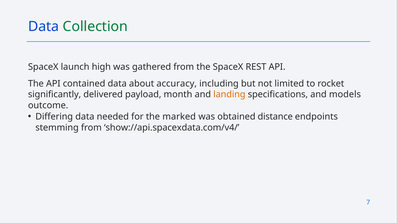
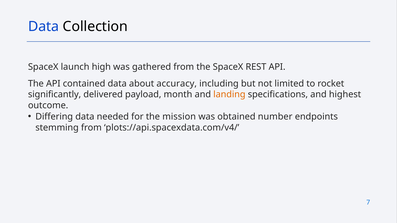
Collection colour: green -> black
models: models -> highest
marked: marked -> mission
distance: distance -> number
show://api.spacexdata.com/v4/: show://api.spacexdata.com/v4/ -> plots://api.spacexdata.com/v4/
